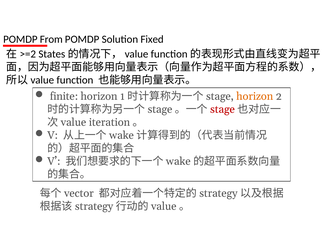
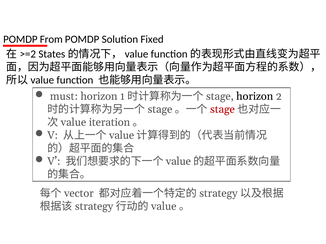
finite: finite -> must
horizon at (255, 96) colour: orange -> black
wake at (122, 136): wake -> value
wake at (178, 162): wake -> value
